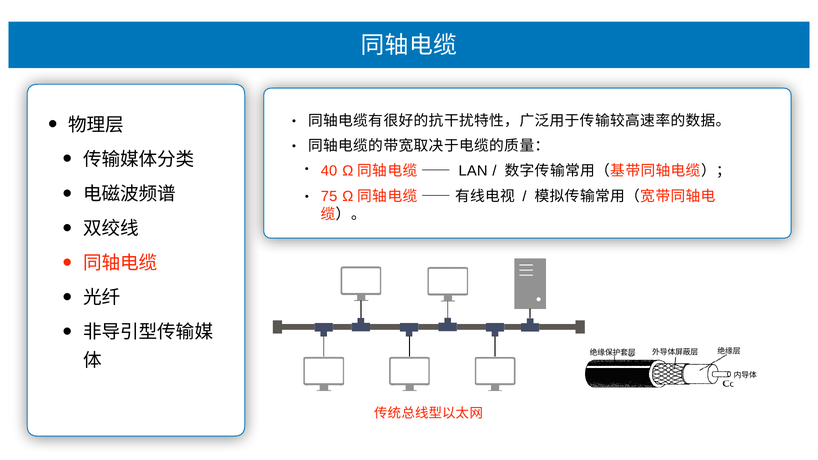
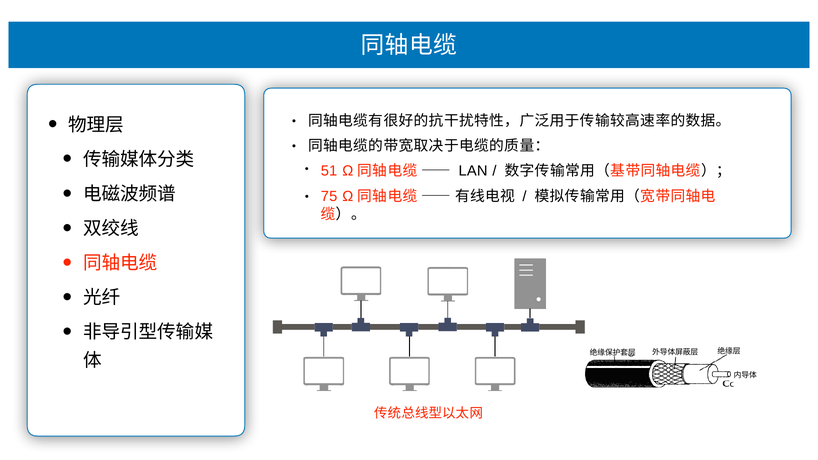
40: 40 -> 51
